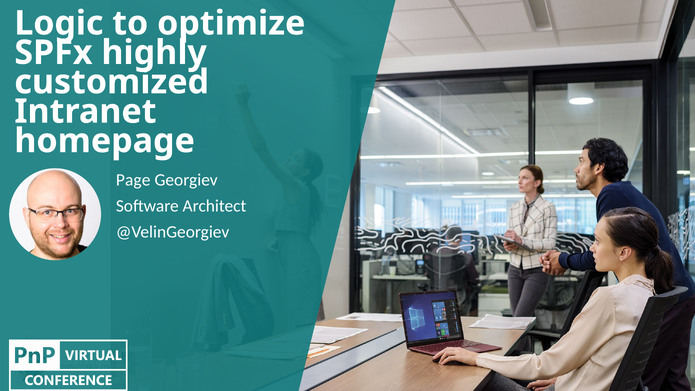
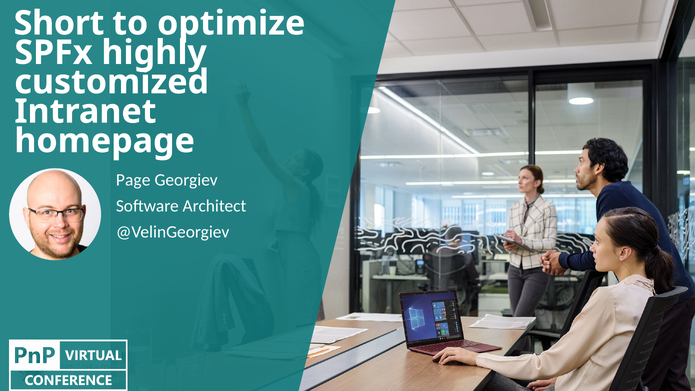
Logic: Logic -> Short
